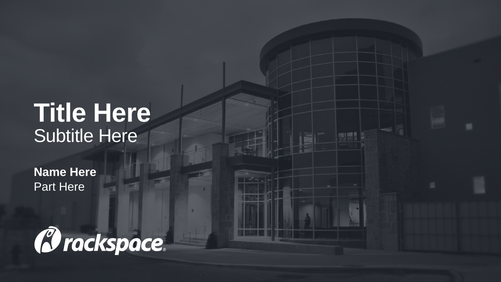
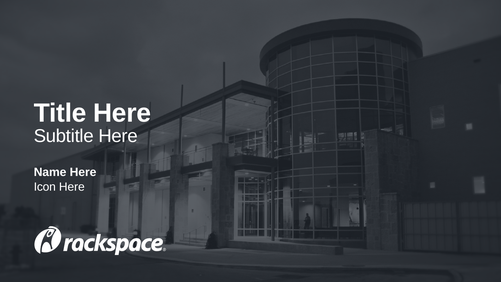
Part: Part -> Icon
